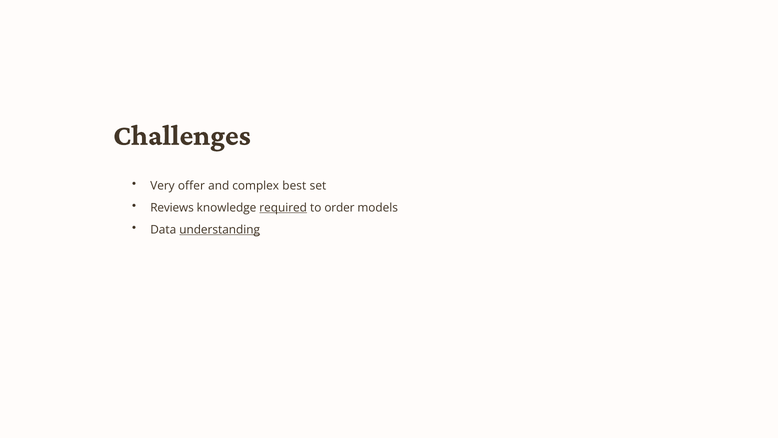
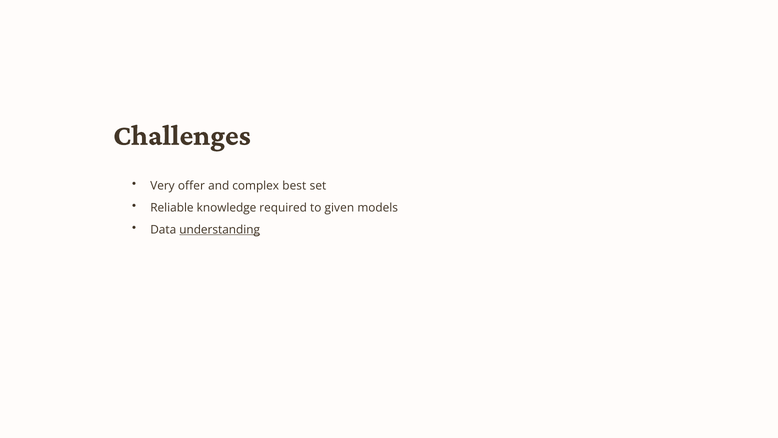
Reviews: Reviews -> Reliable
required underline: present -> none
order: order -> given
